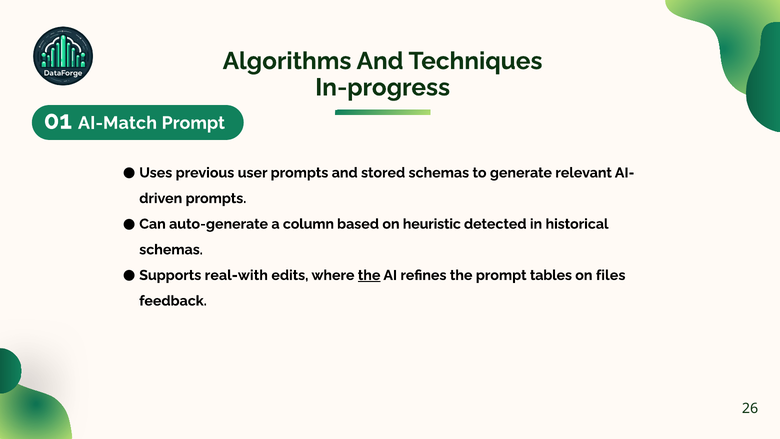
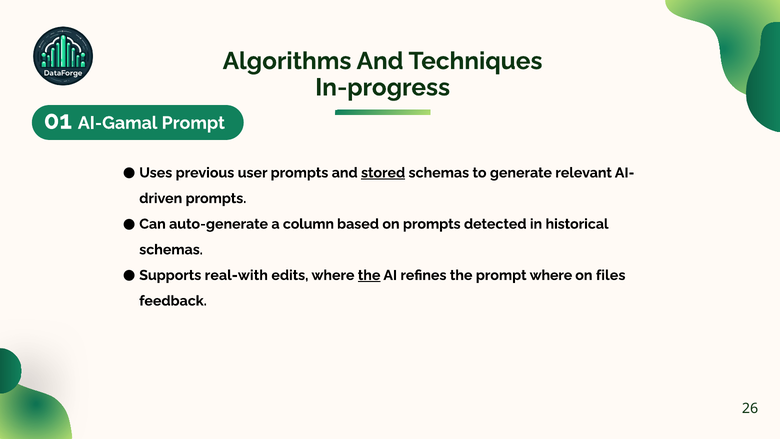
AI-Match: AI-Match -> AI-Gamal
stored underline: none -> present
on heuristic: heuristic -> prompts
prompt tables: tables -> where
